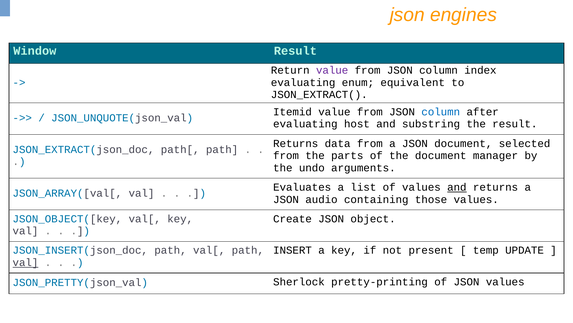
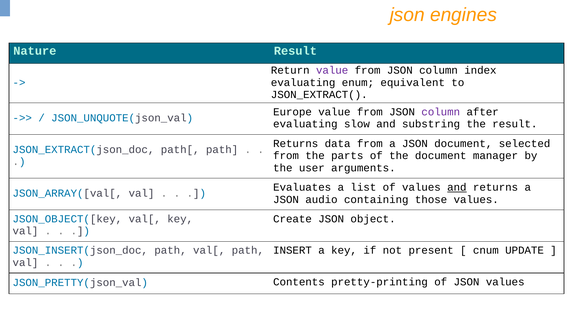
Window: Window -> Nature
Itemid: Itemid -> Europe
column at (441, 112) colour: blue -> purple
host: host -> slow
undo: undo -> user
temp: temp -> cnum
val at (25, 262) underline: present -> none
Sherlock: Sherlock -> Contents
